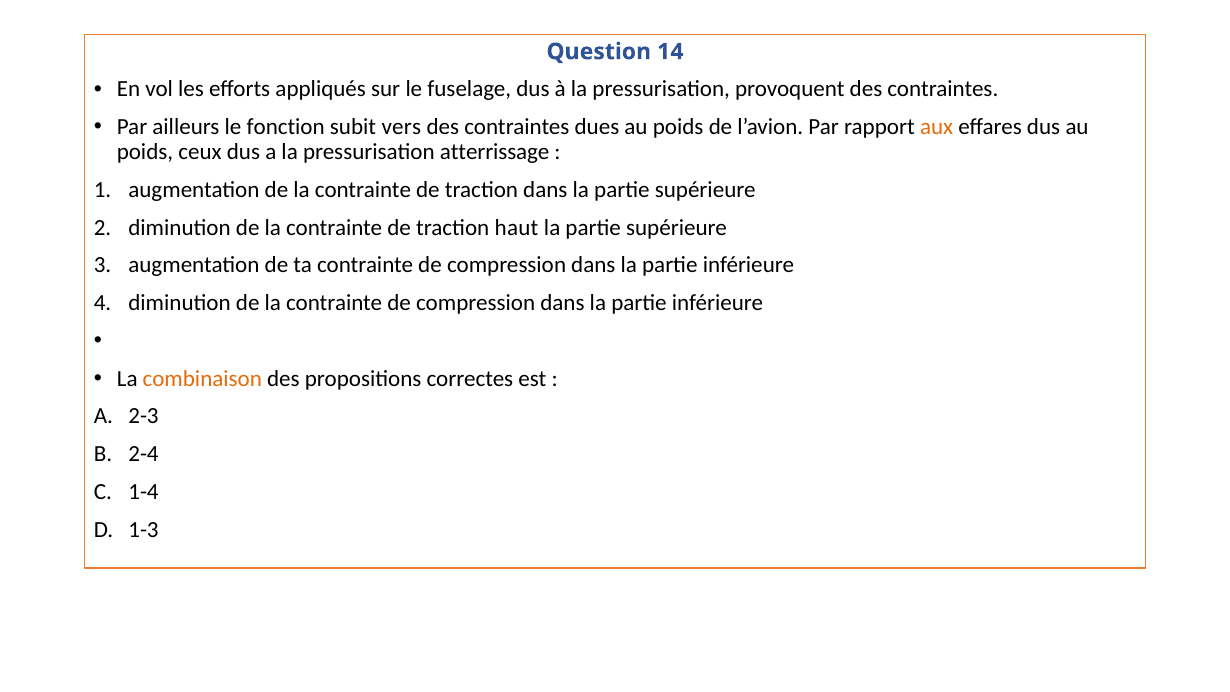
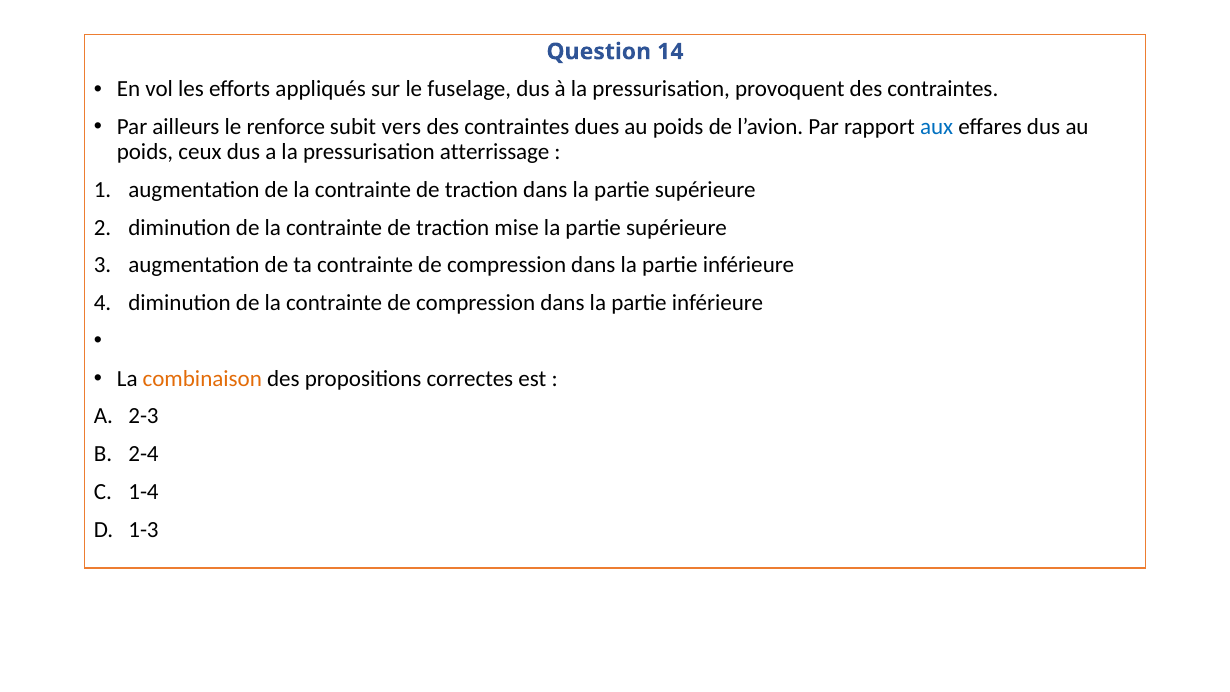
fonction: fonction -> renforce
aux colour: orange -> blue
haut: haut -> mise
